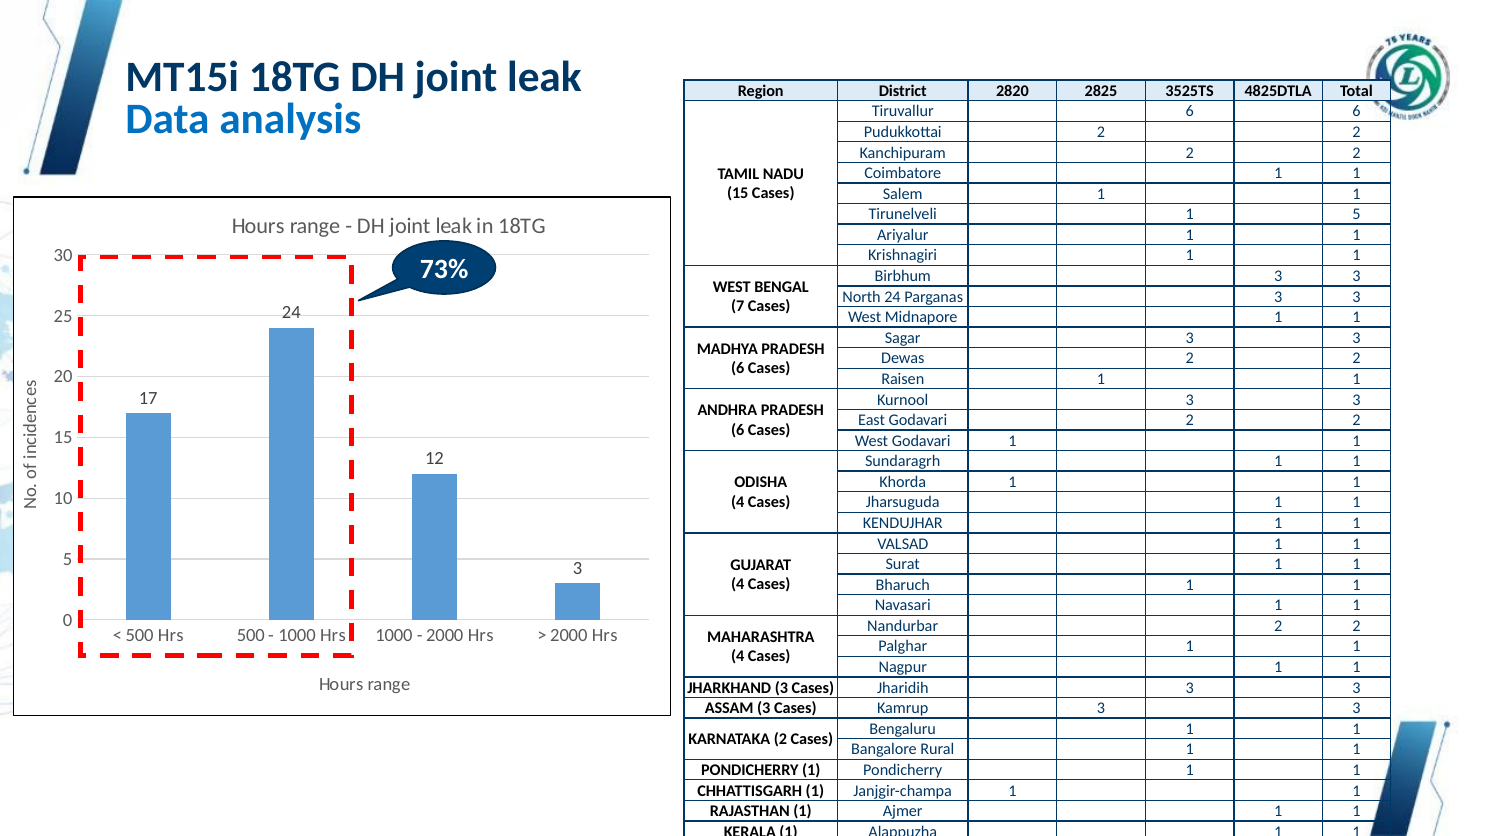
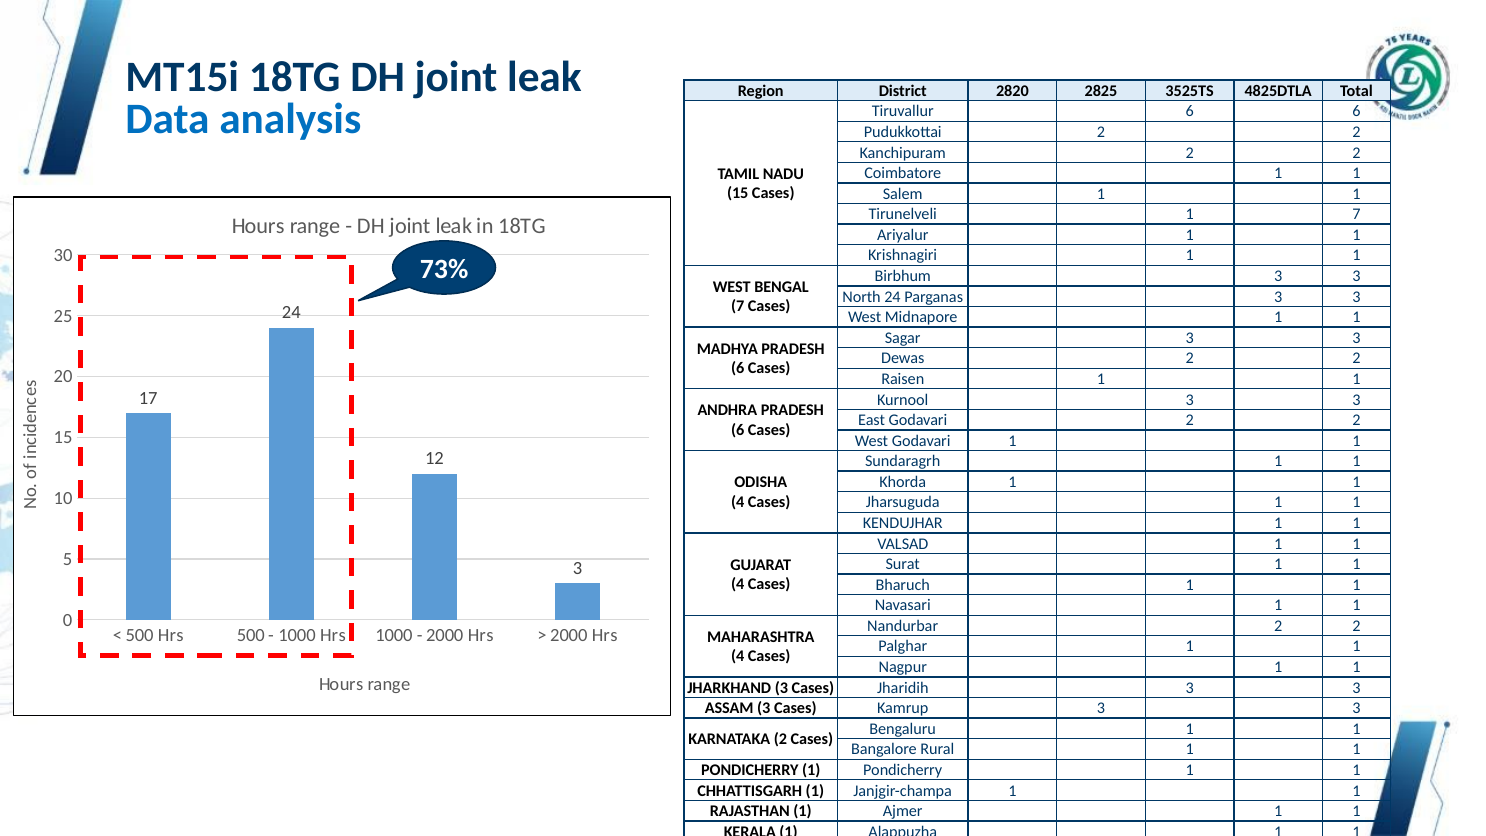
1 5: 5 -> 7
